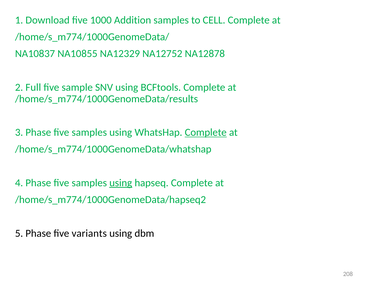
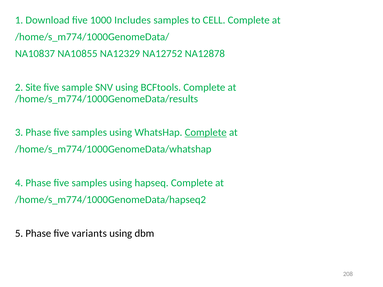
Addition: Addition -> Includes
Full: Full -> Site
using at (121, 183) underline: present -> none
